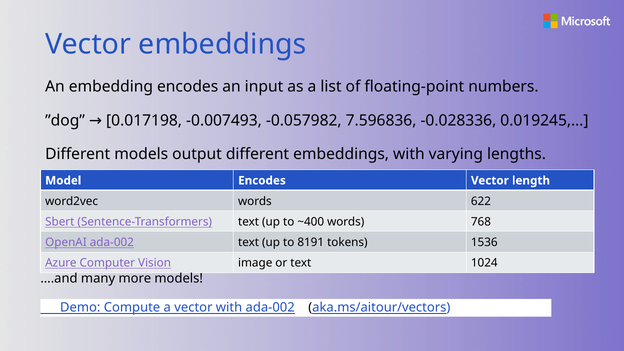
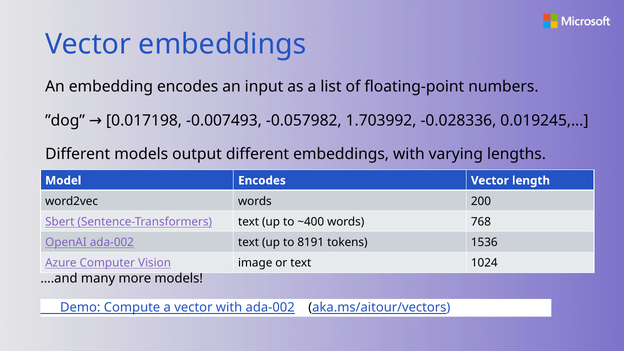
7.596836: 7.596836 -> 1.703992
622: 622 -> 200
